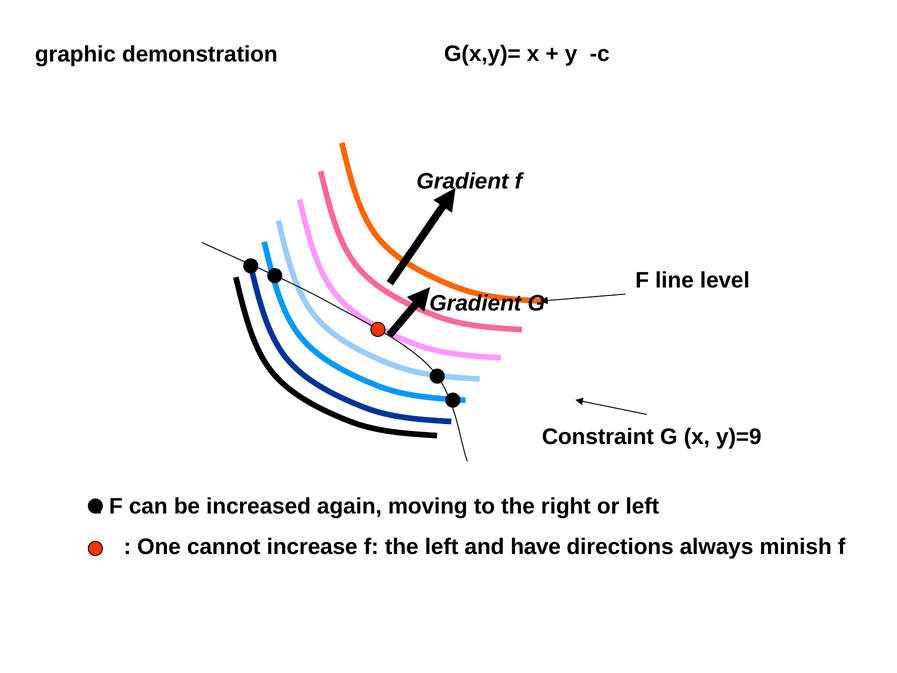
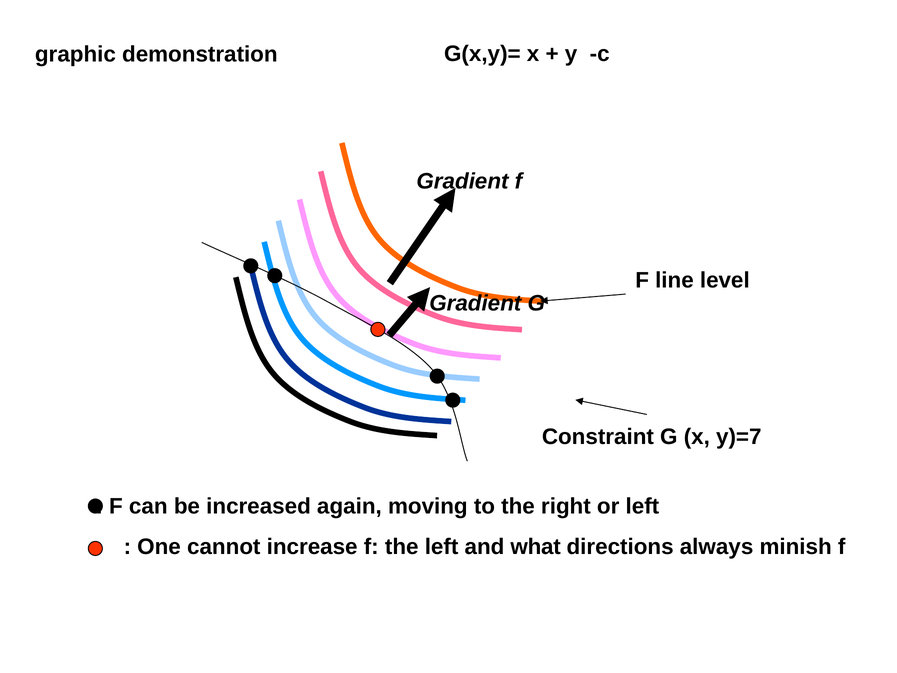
y)=9: y)=9 -> y)=7
have: have -> what
